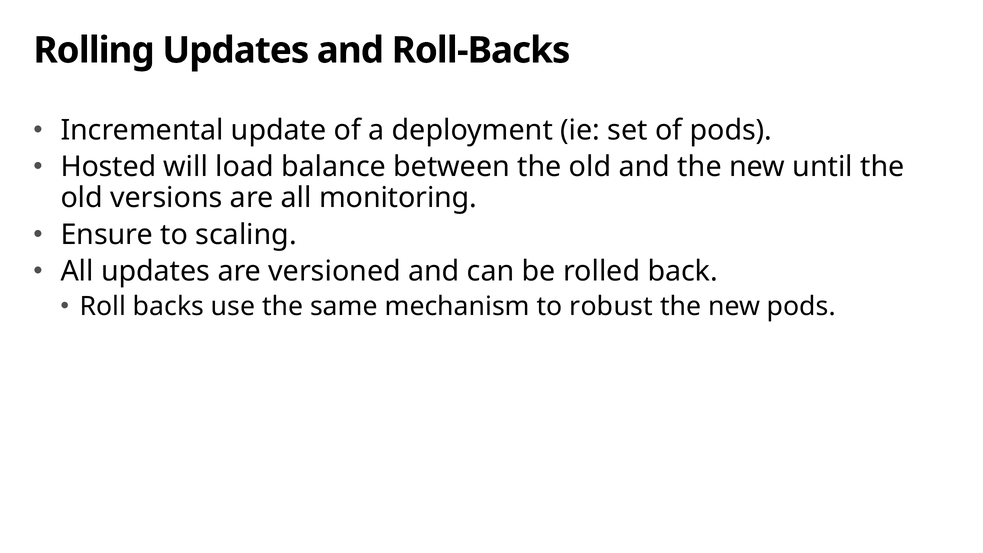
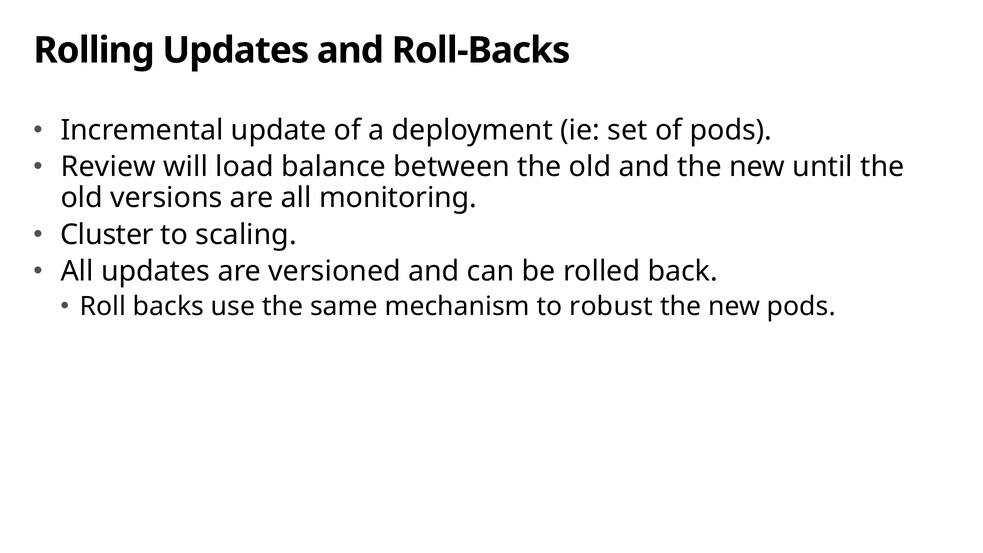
Hosted: Hosted -> Review
Ensure: Ensure -> Cluster
